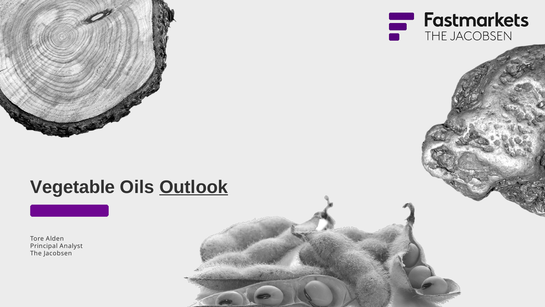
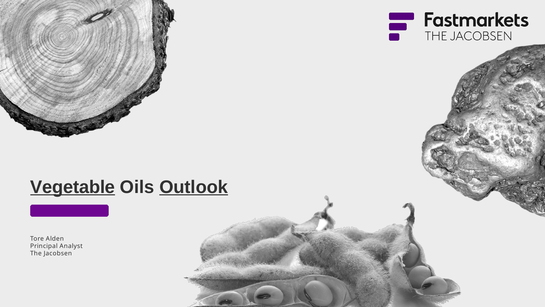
Vegetable underline: none -> present
